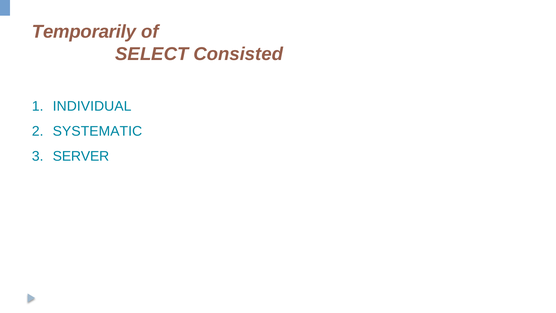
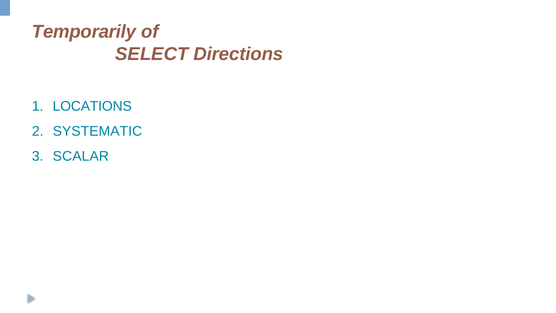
Consisted: Consisted -> Directions
INDIVIDUAL: INDIVIDUAL -> LOCATIONS
SERVER: SERVER -> SCALAR
